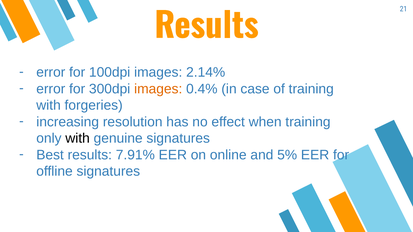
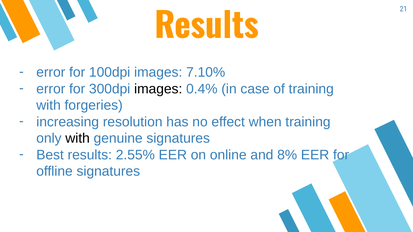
2.14%: 2.14% -> 7.10%
images at (158, 89) colour: orange -> black
7.91%: 7.91% -> 2.55%
5%: 5% -> 8%
